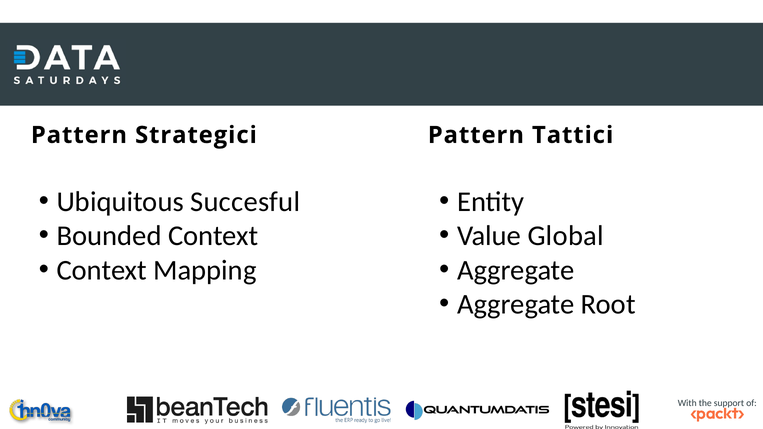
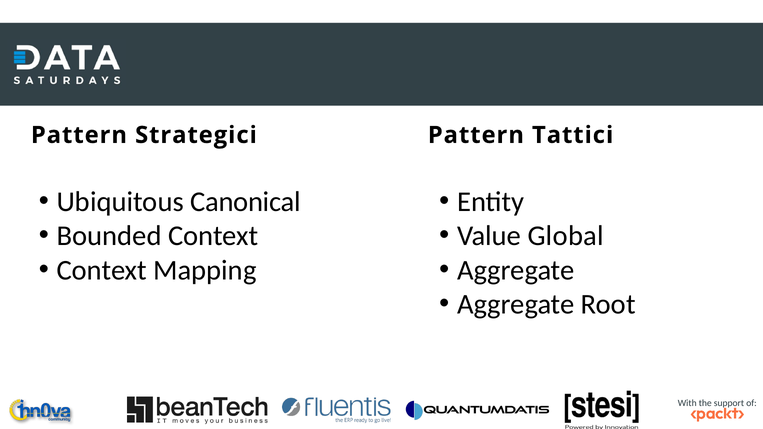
Succesful: Succesful -> Canonical
